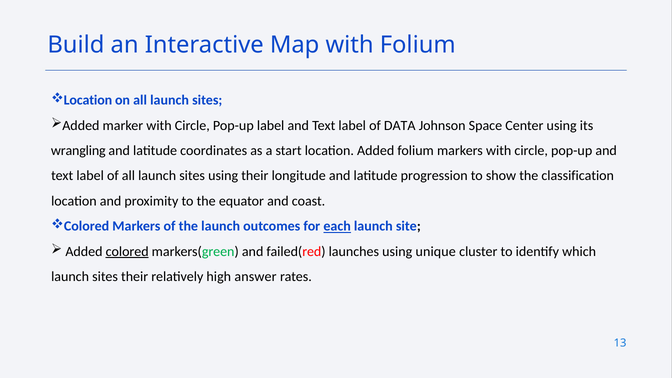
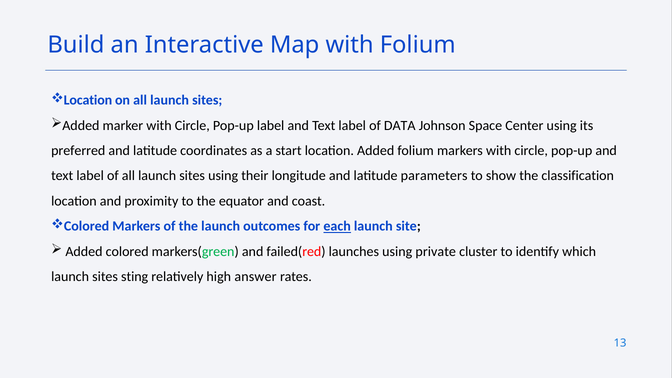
wrangling: wrangling -> preferred
progression: progression -> parameters
colored at (127, 252) underline: present -> none
unique: unique -> private
sites their: their -> sting
